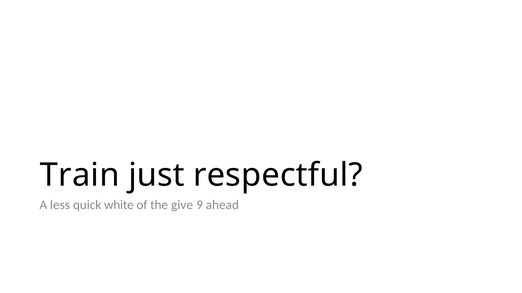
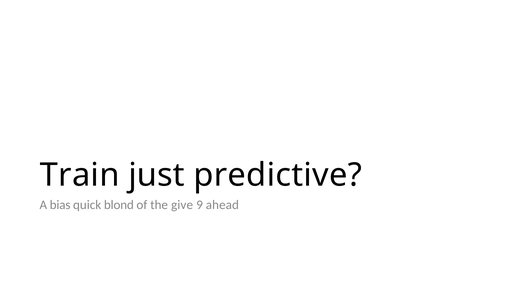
respectful: respectful -> predictive
less: less -> bias
white: white -> blond
